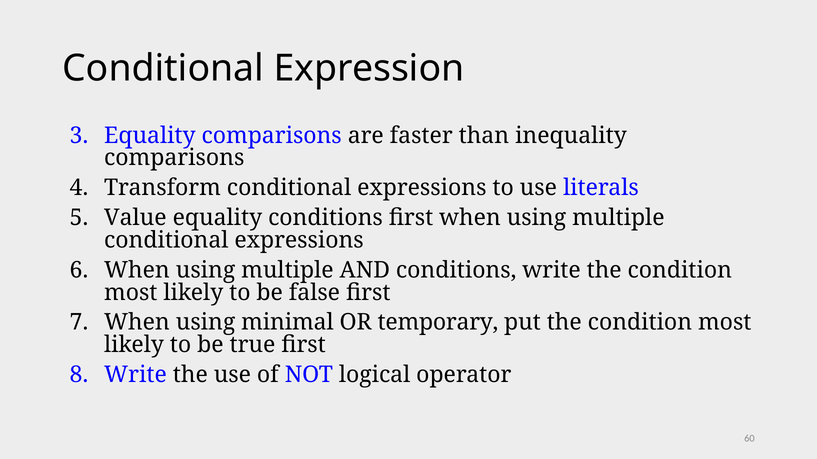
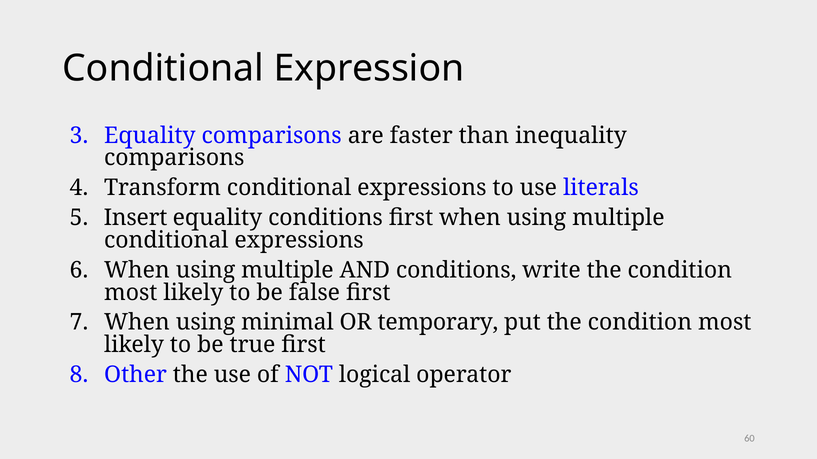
Value: Value -> Insert
Write at (135, 375): Write -> Other
